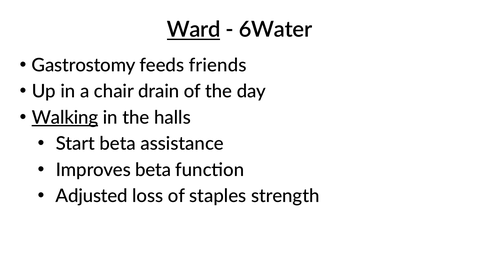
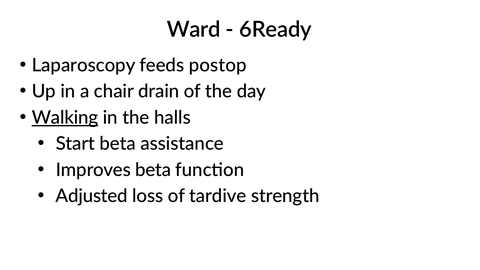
Ward underline: present -> none
6Water: 6Water -> 6Ready
Gastrostomy: Gastrostomy -> Laparoscopy
friends: friends -> postop
staples: staples -> tardive
